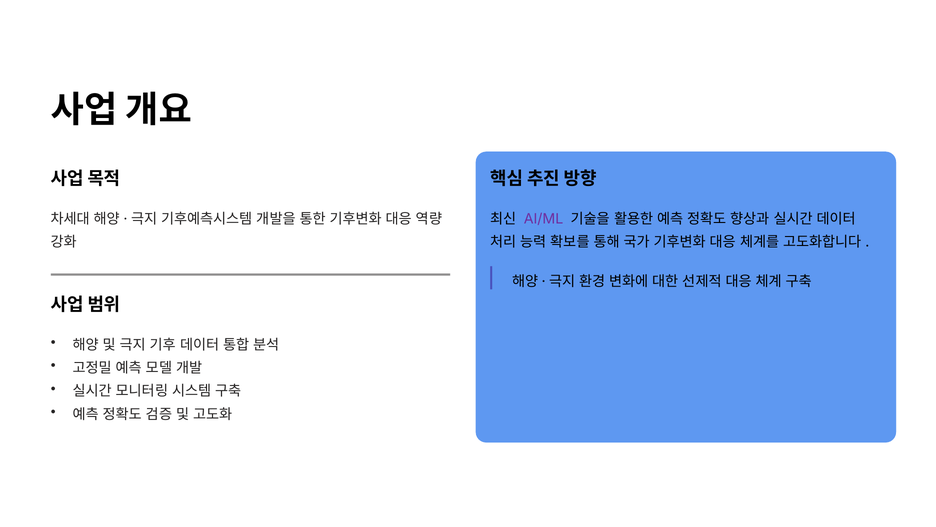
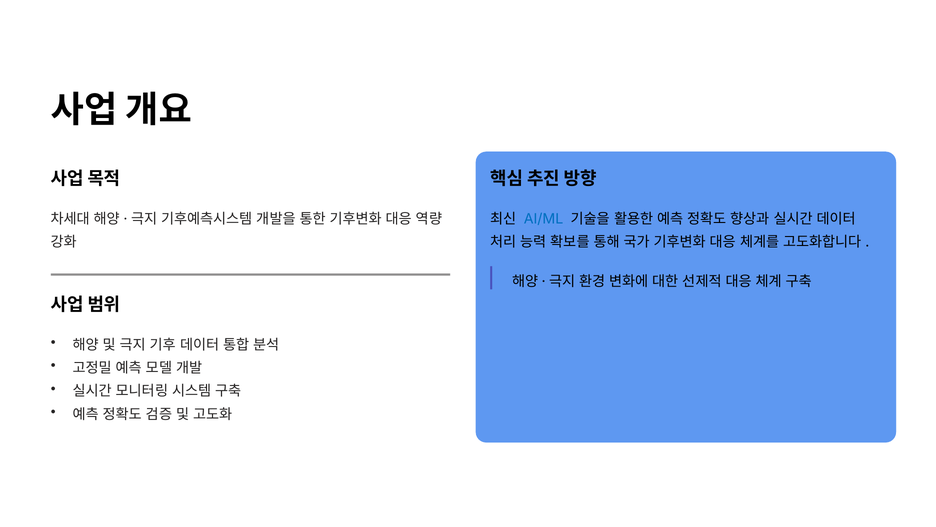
AI/ML colour: purple -> blue
